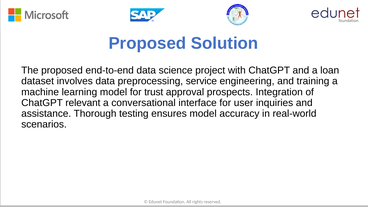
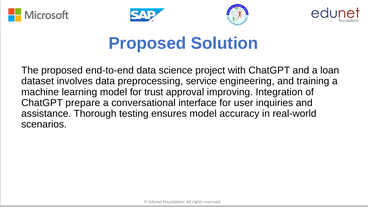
prospects: prospects -> improving
relevant: relevant -> prepare
